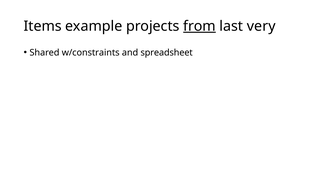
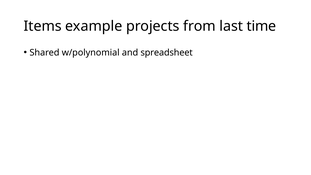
from underline: present -> none
very: very -> time
w/constraints: w/constraints -> w/polynomial
